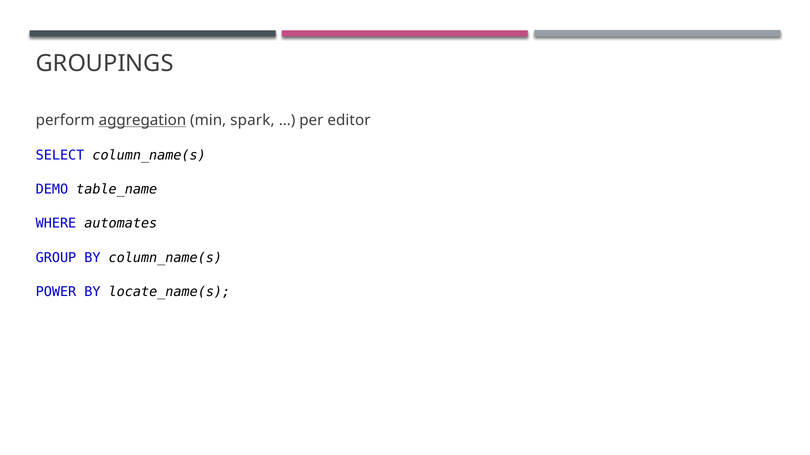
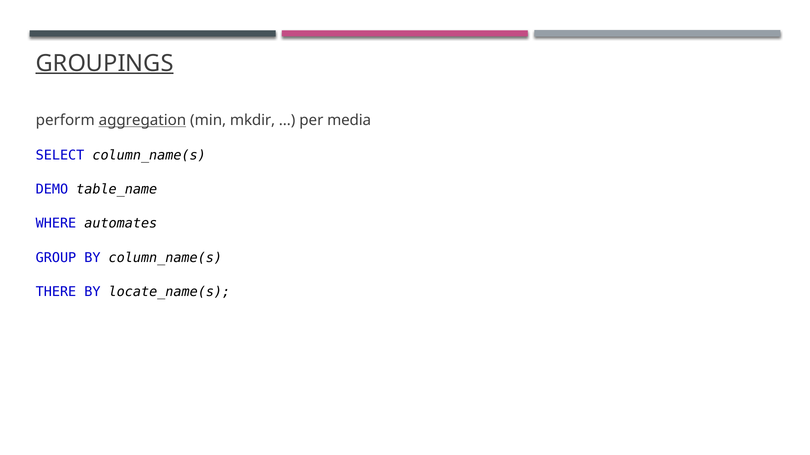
GROUPINGS underline: none -> present
spark: spark -> mkdir
editor: editor -> media
POWER: POWER -> THERE
